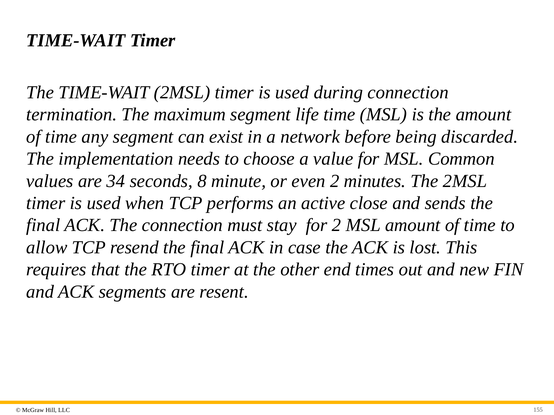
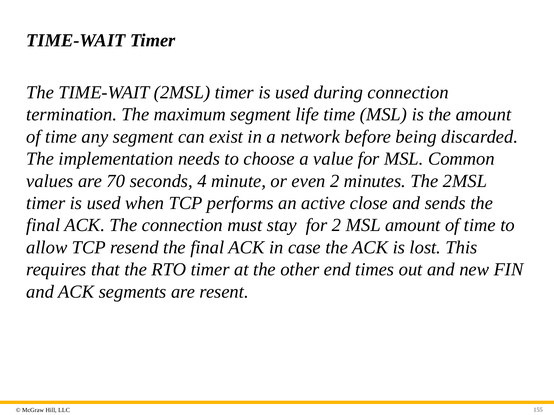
34: 34 -> 70
8: 8 -> 4
